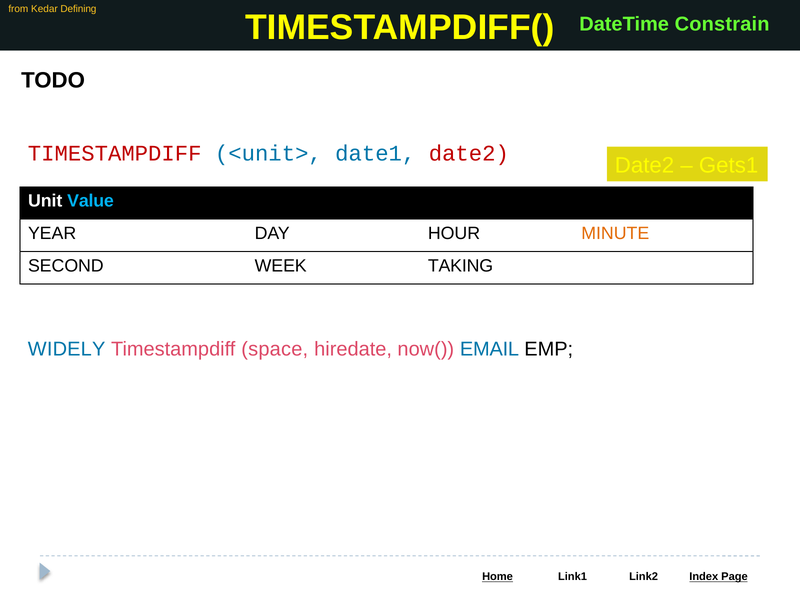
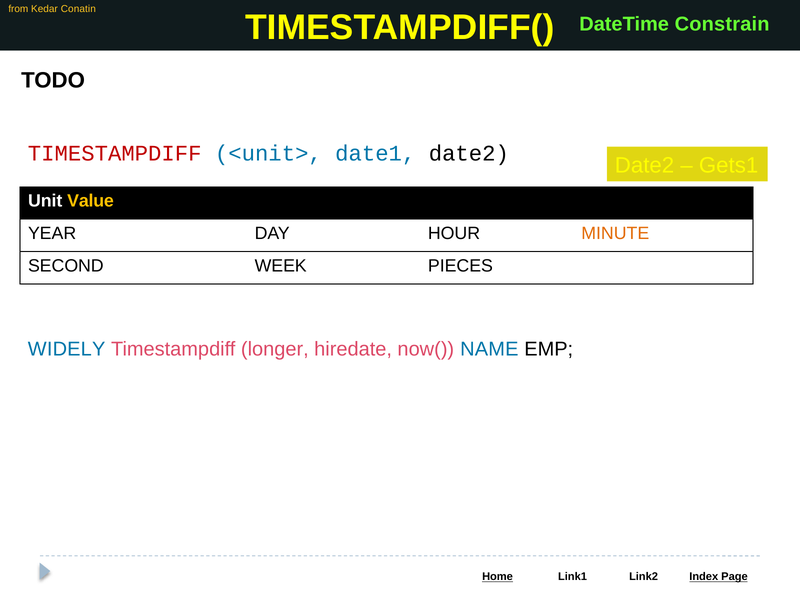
Defining: Defining -> Conatin
date2 at (469, 153) colour: red -> black
Value colour: light blue -> yellow
TAKING: TAKING -> PIECES
space: space -> longer
EMAIL: EMAIL -> NAME
